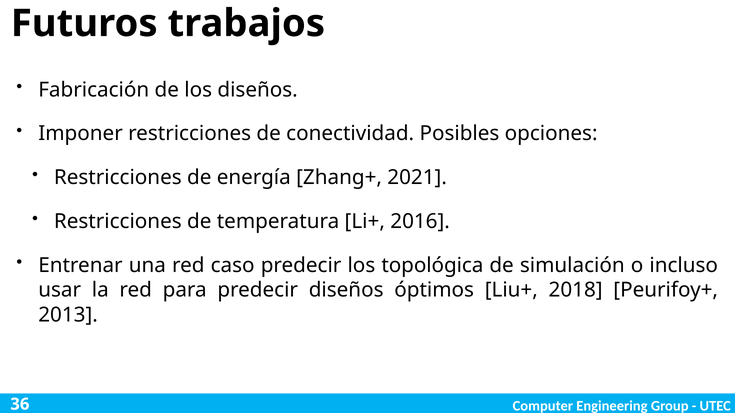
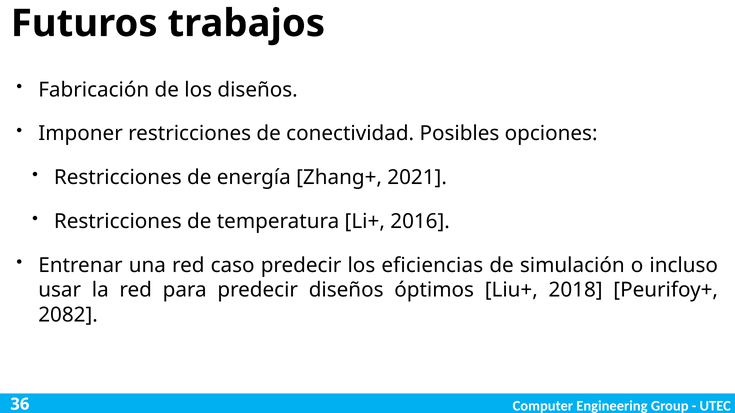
topológica: topológica -> eficiencias
2013: 2013 -> 2082
